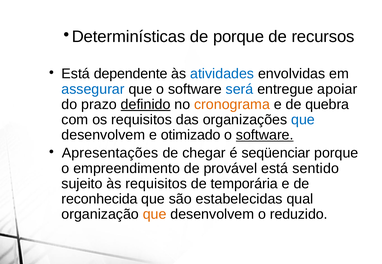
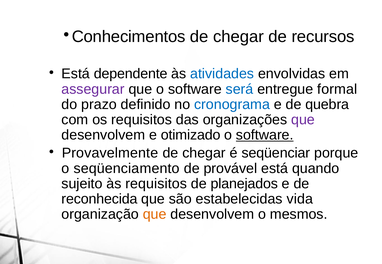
Determinísticas: Determinísticas -> Conhecimentos
porque at (239, 37): porque -> chegar
assegurar colour: blue -> purple
apoiar: apoiar -> formal
definido underline: present -> none
cronograma colour: orange -> blue
que at (303, 120) colour: blue -> purple
Apresentações: Apresentações -> Provavelmente
empreendimento: empreendimento -> seqüenciamento
sentido: sentido -> quando
temporária: temporária -> planejados
qual: qual -> vida
reduzido: reduzido -> mesmos
